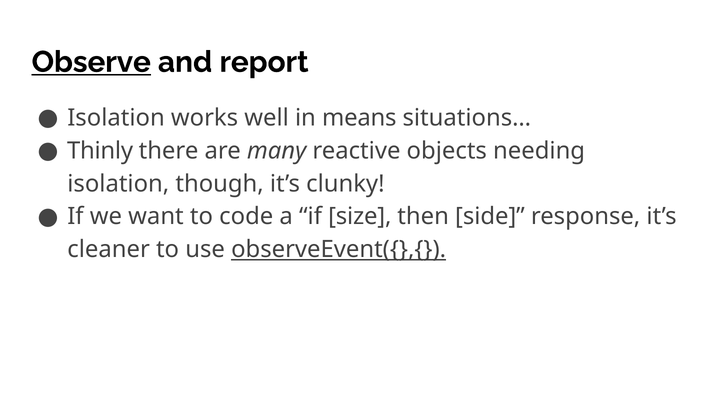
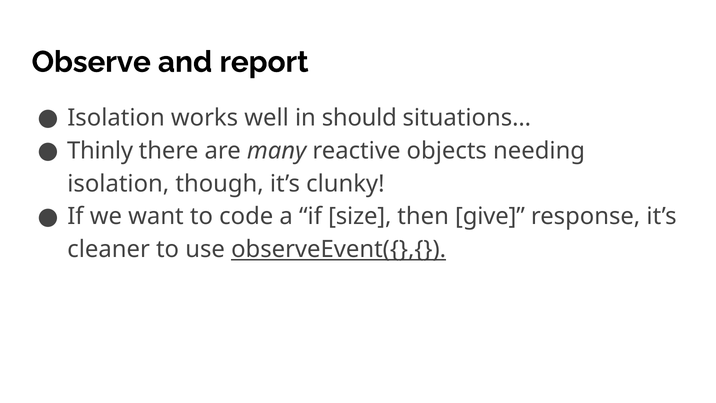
Observe underline: present -> none
means: means -> should
side: side -> give
